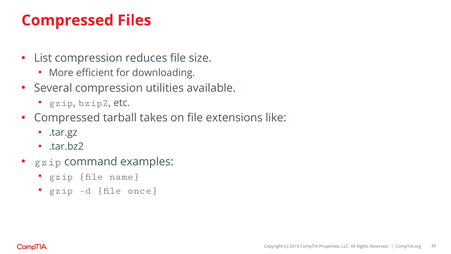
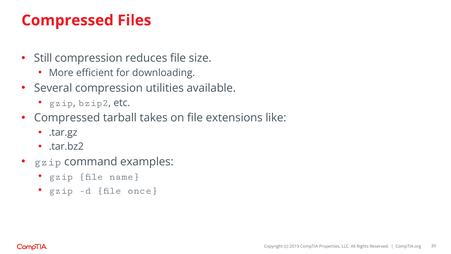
List: List -> Still
